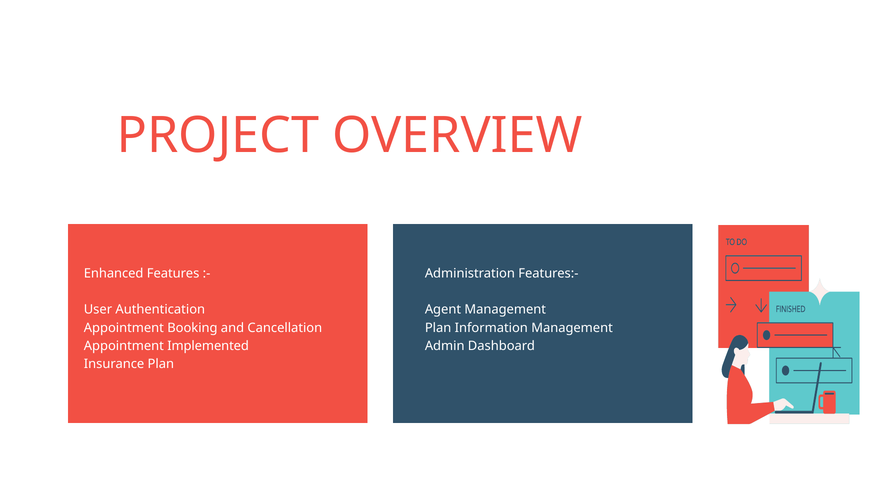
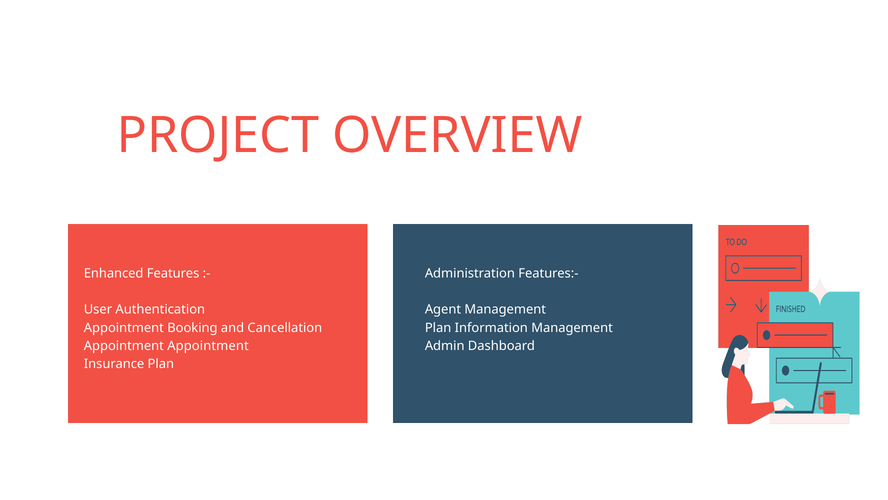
Appointment Implemented: Implemented -> Appointment
